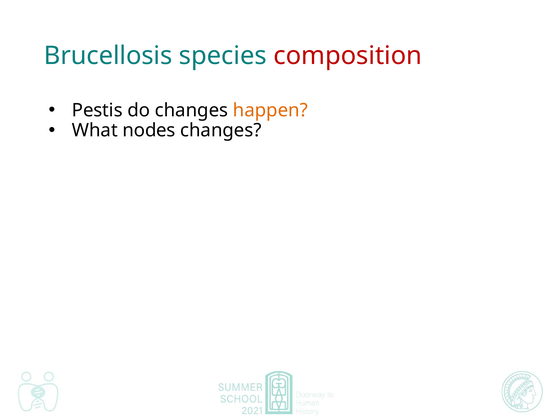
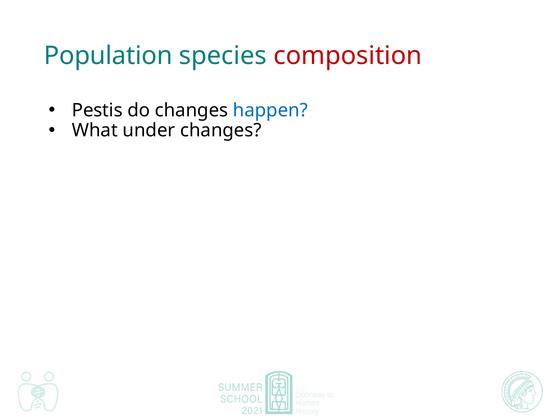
Brucellosis: Brucellosis -> Population
happen colour: orange -> blue
nodes: nodes -> under
